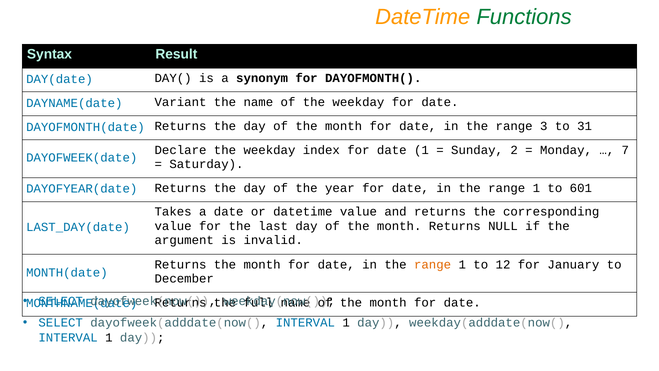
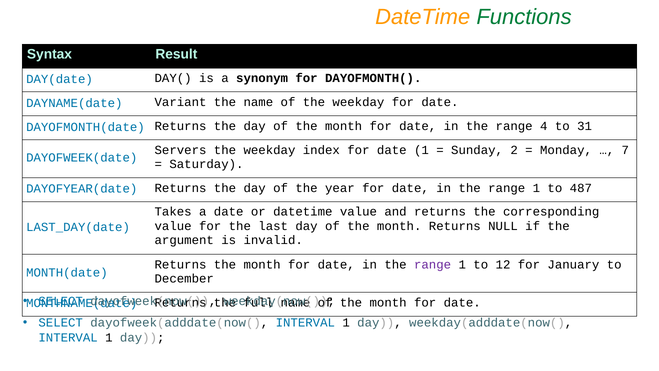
3: 3 -> 4
Declare: Declare -> Servers
601: 601 -> 487
range at (433, 264) colour: orange -> purple
